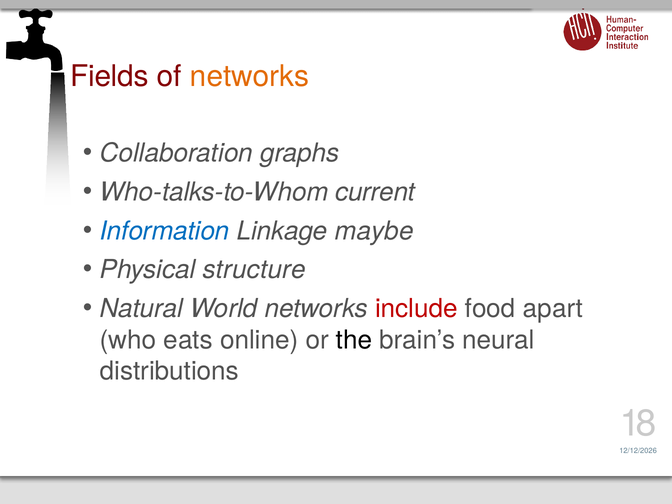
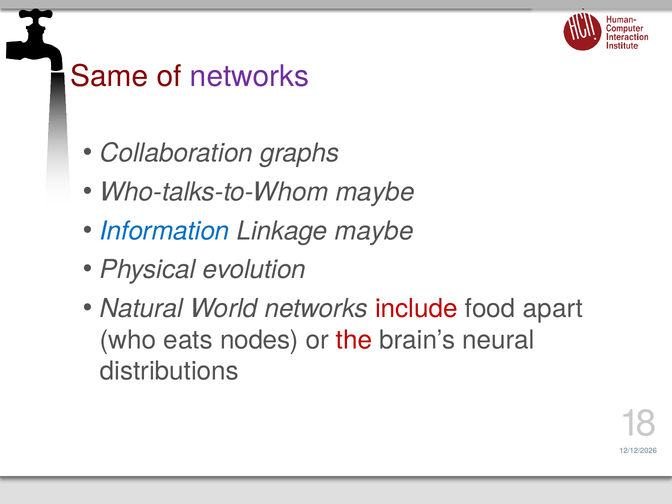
Fields: Fields -> Same
networks at (249, 76) colour: orange -> purple
Who-talks-to-Whom current: current -> maybe
structure: structure -> evolution
online: online -> nodes
the colour: black -> red
